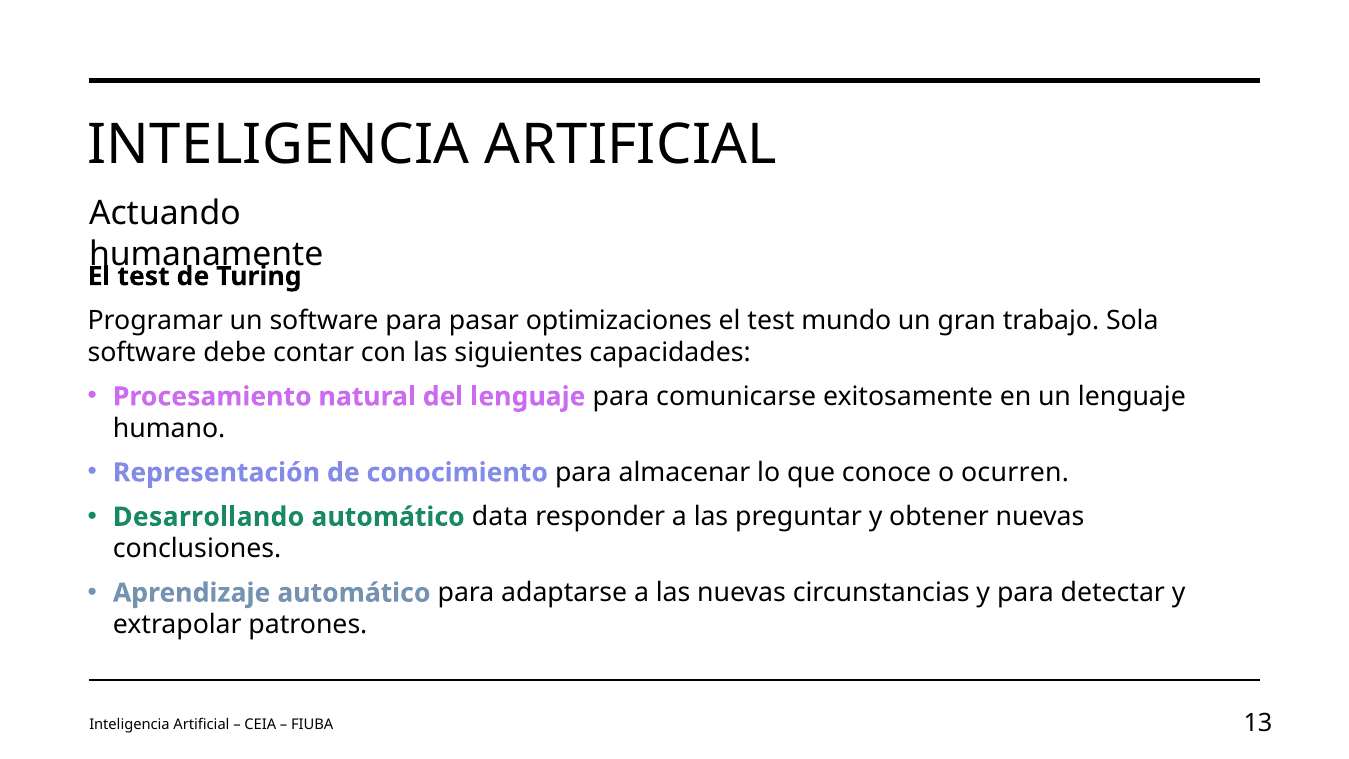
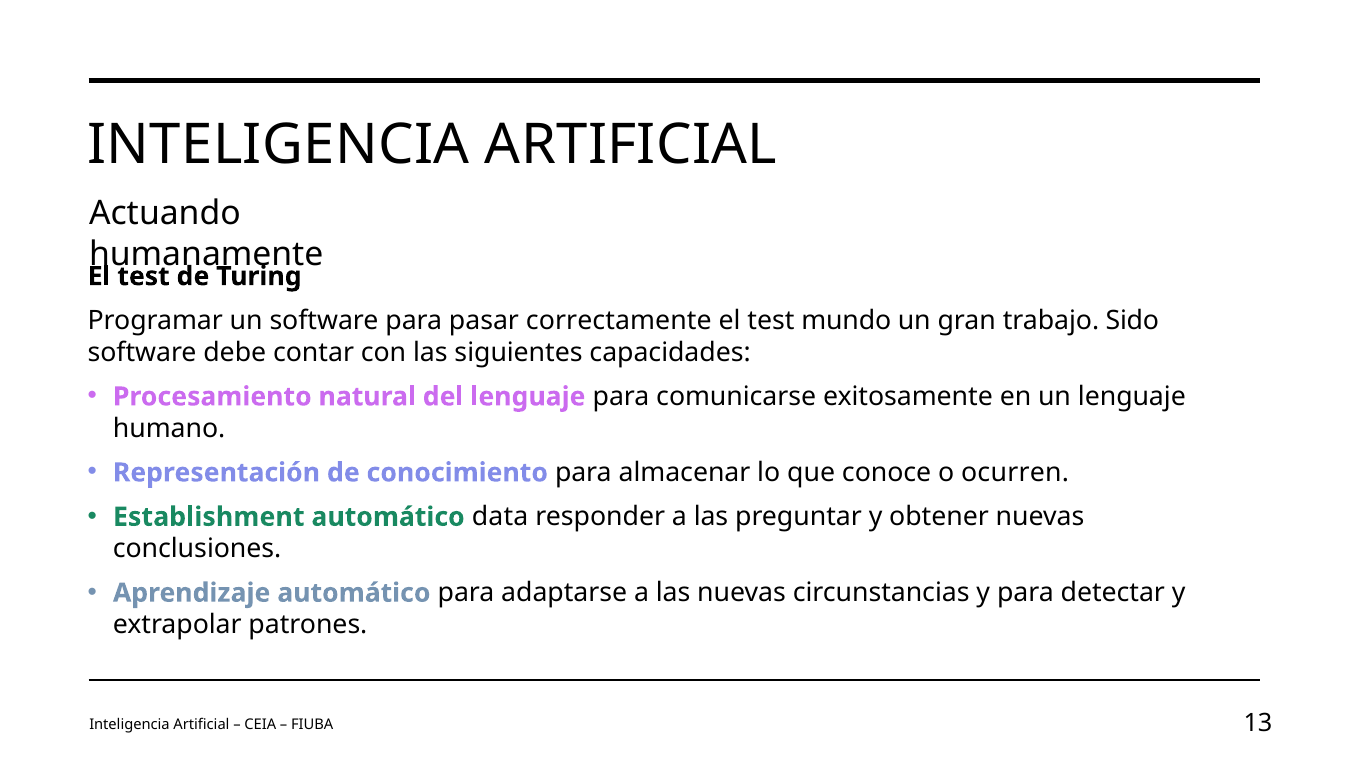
optimizaciones: optimizaciones -> correctamente
Sola: Sola -> Sido
Desarrollando: Desarrollando -> Establishment
